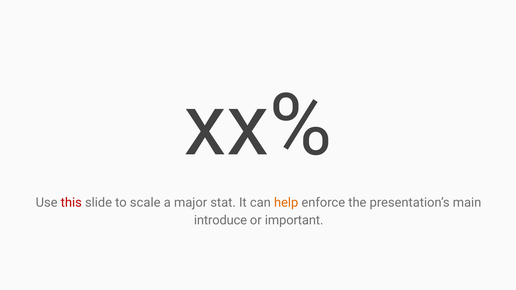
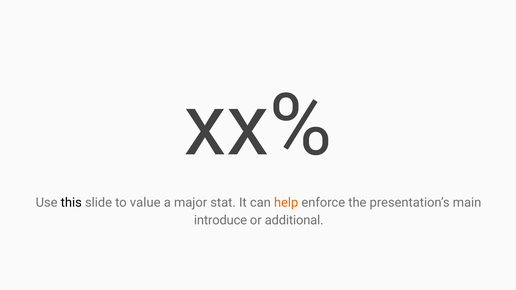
this colour: red -> black
scale: scale -> value
important: important -> additional
